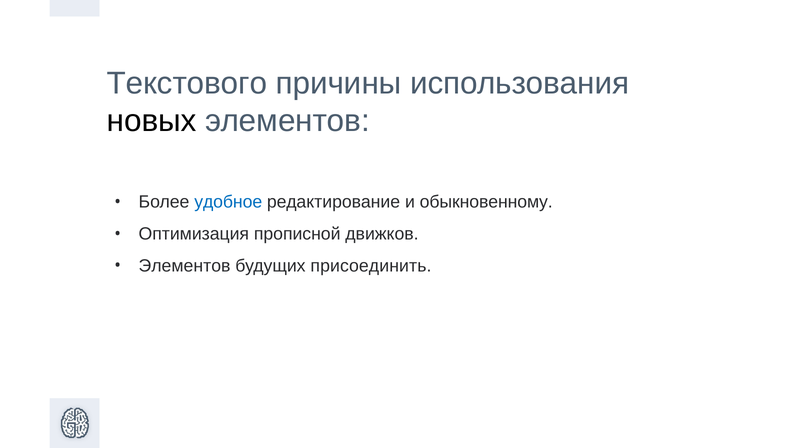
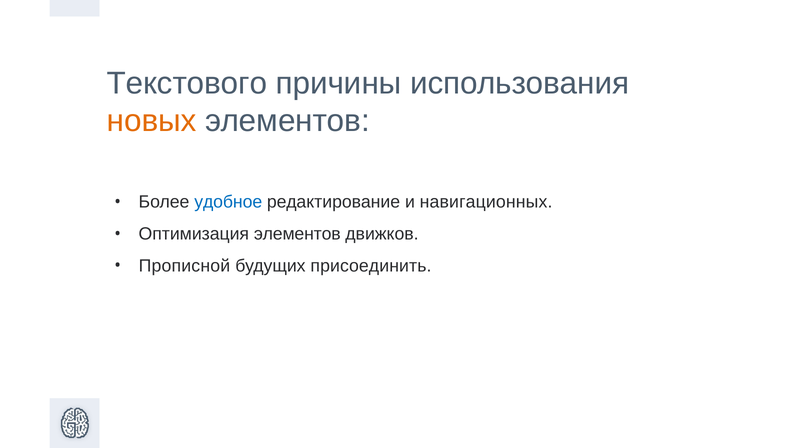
новых colour: black -> orange
обыкновенному: обыкновенному -> навигационных
Оптимизация прописной: прописной -> элементов
Элементов at (185, 266): Элементов -> Прописной
